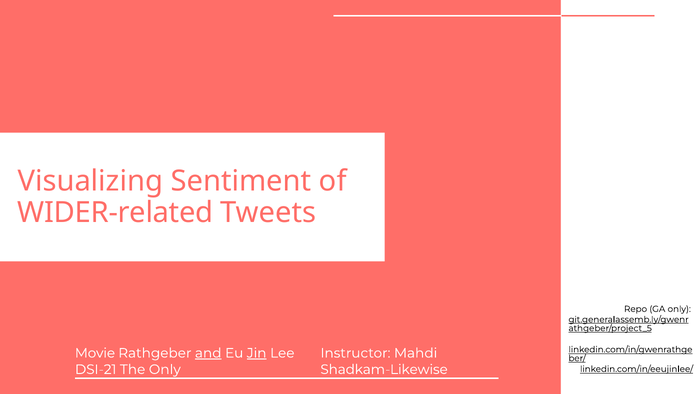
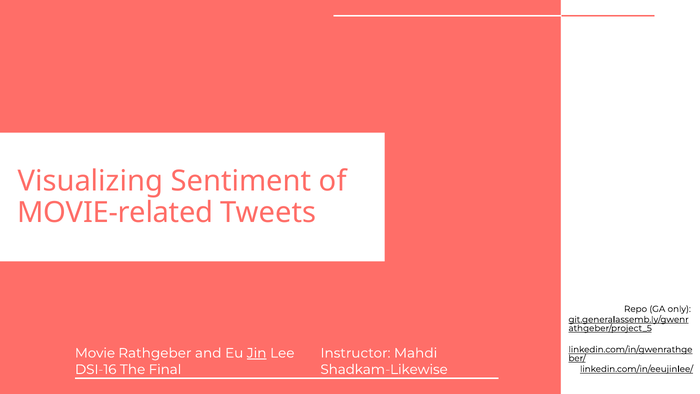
WIDER-related: WIDER-related -> MOVIE-related
and underline: present -> none
DSI-21: DSI-21 -> DSI-16
The Only: Only -> Final
